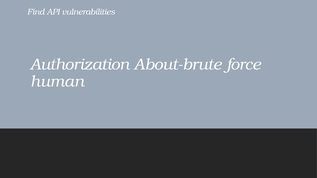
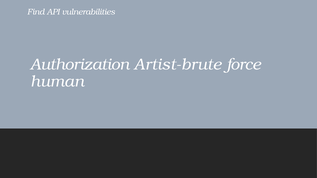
About-brute: About-brute -> Artist-brute
